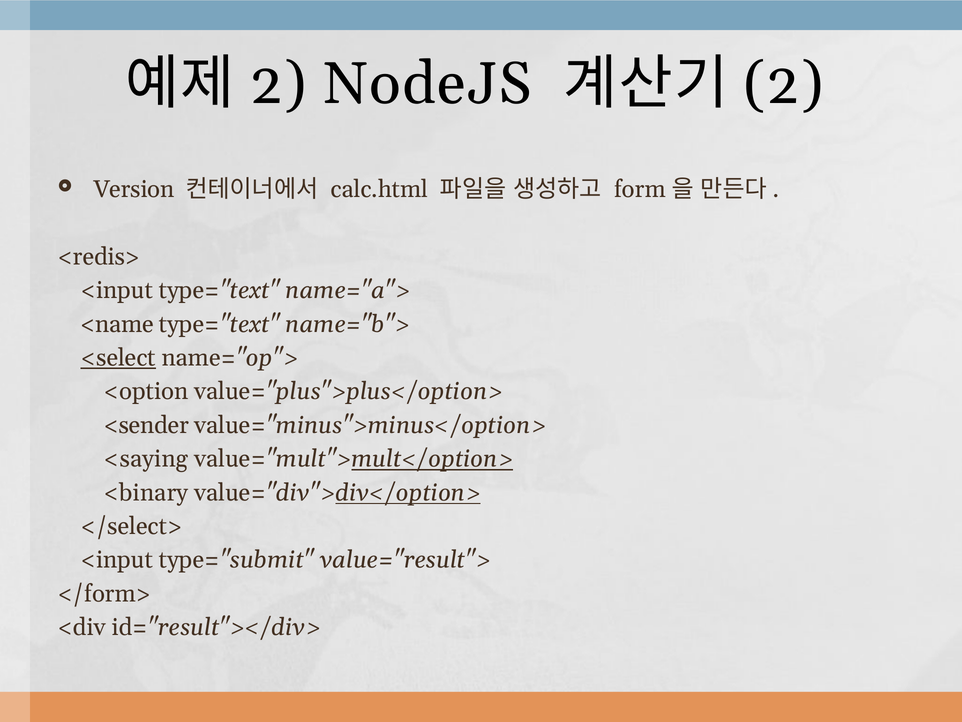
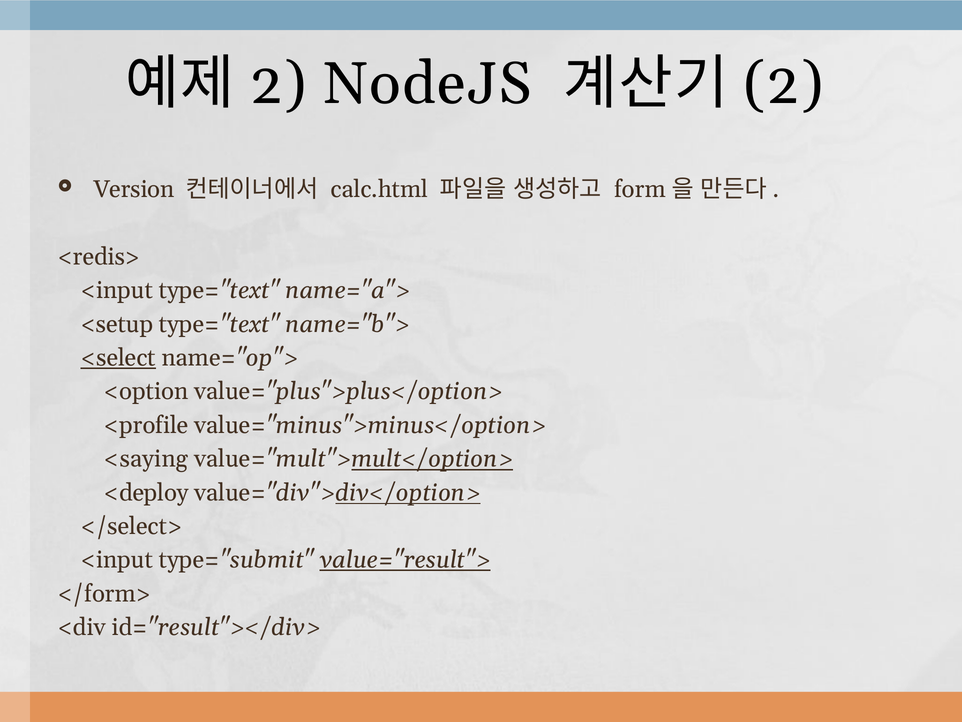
<name: <name -> <setup
<sender: <sender -> <profile
<binary: <binary -> <deploy
value="result"> underline: none -> present
